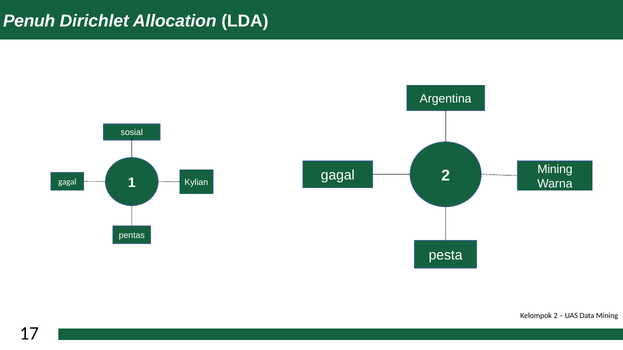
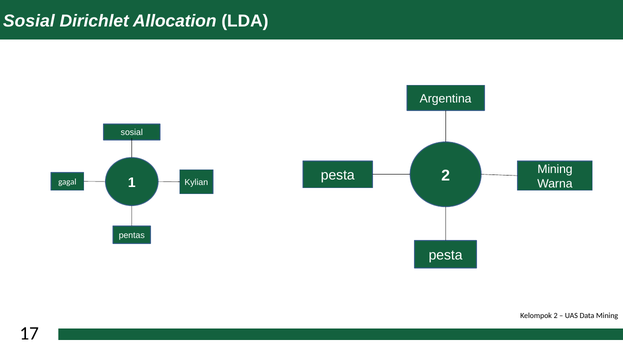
Penuh at (29, 21): Penuh -> Sosial
gagal at (338, 175): gagal -> pesta
